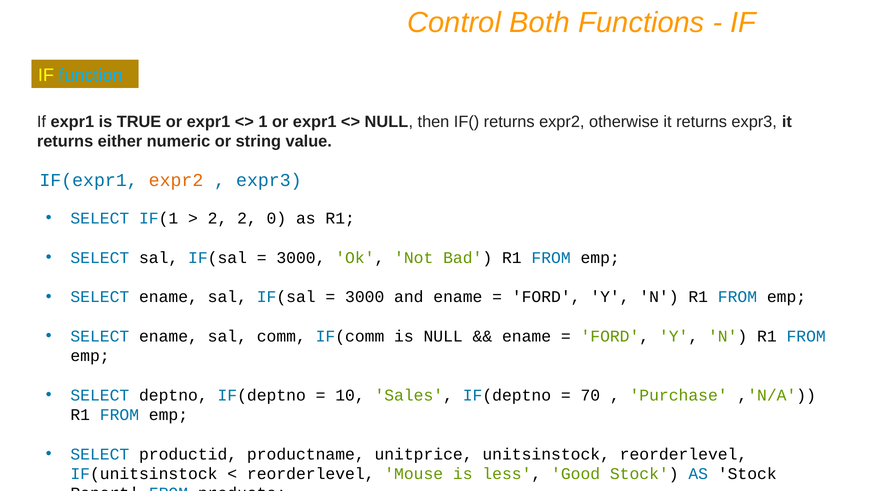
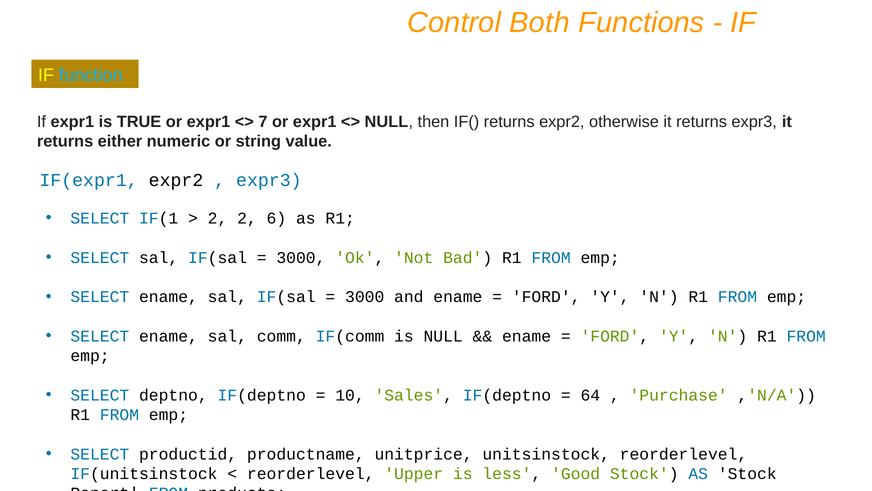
1: 1 -> 7
expr2 at (176, 180) colour: orange -> black
0: 0 -> 6
70: 70 -> 64
Mouse: Mouse -> Upper
